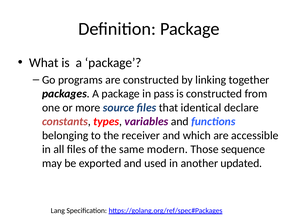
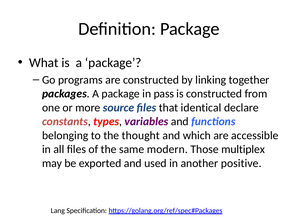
receiver: receiver -> thought
sequence: sequence -> multiplex
updated: updated -> positive
